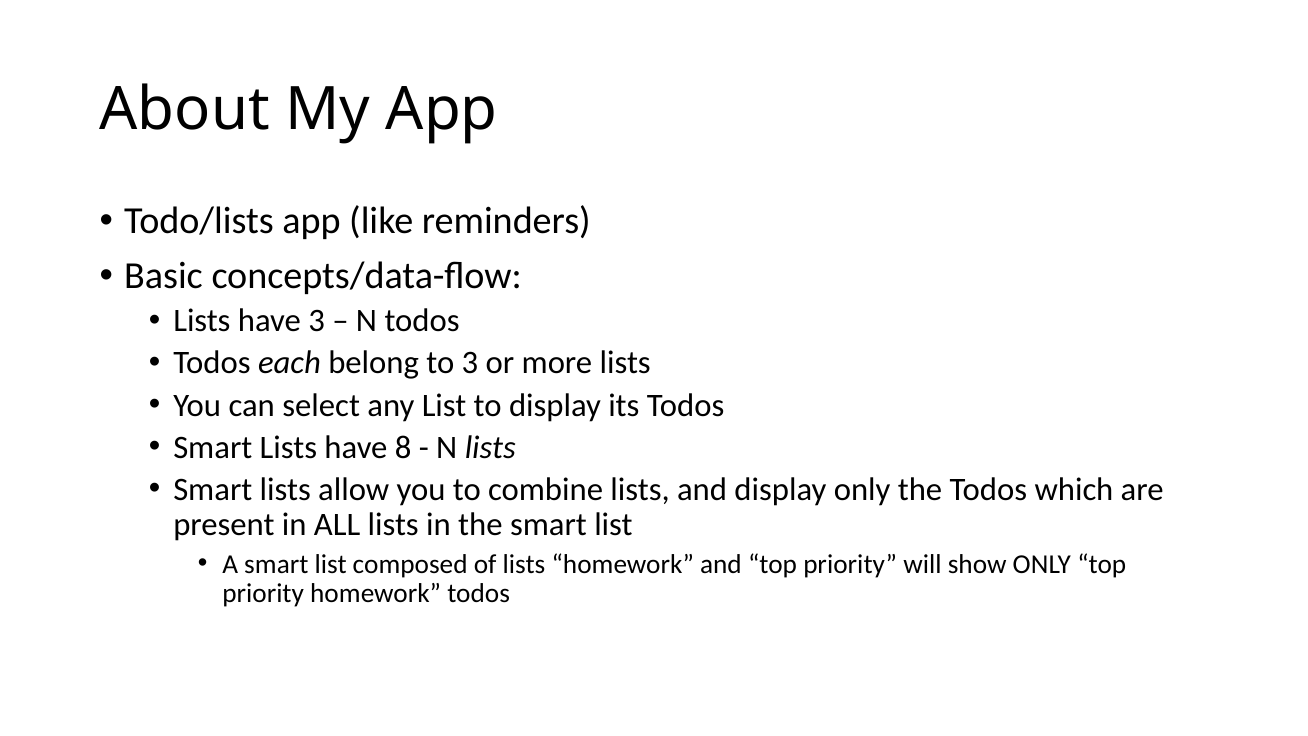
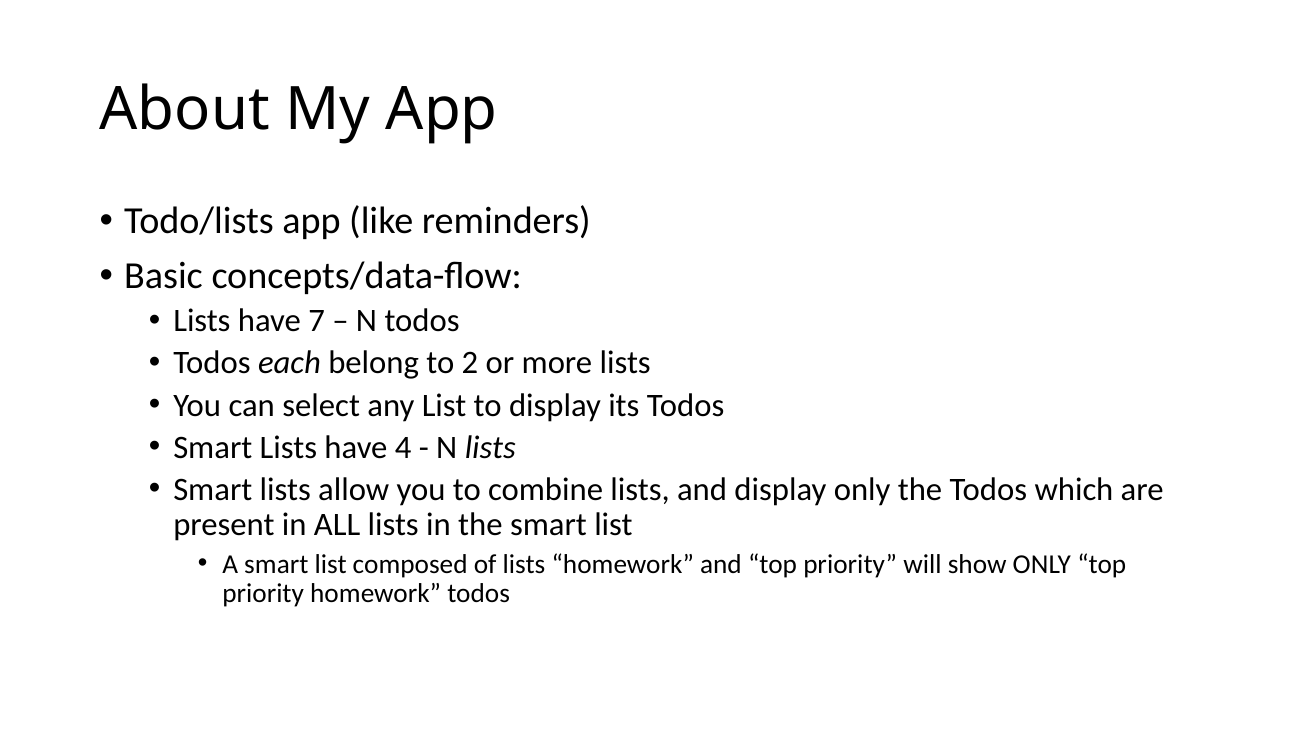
have 3: 3 -> 7
to 3: 3 -> 2
8: 8 -> 4
